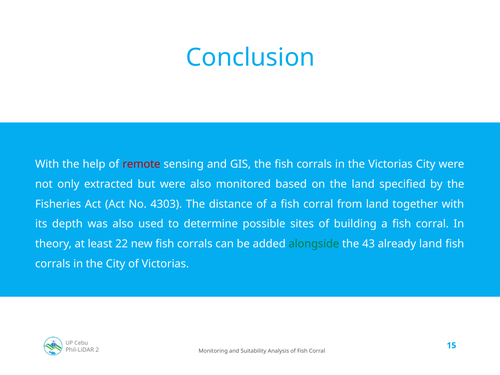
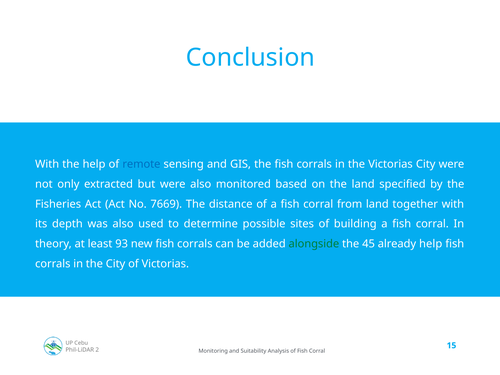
remote colour: red -> blue
4303: 4303 -> 7669
22: 22 -> 93
43: 43 -> 45
already land: land -> help
